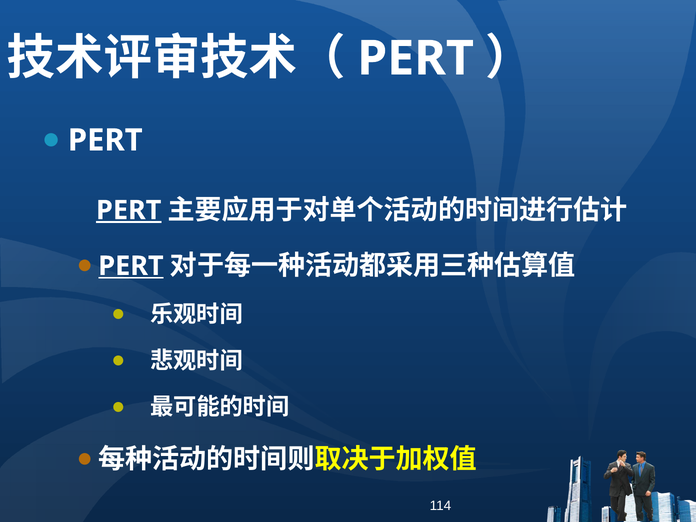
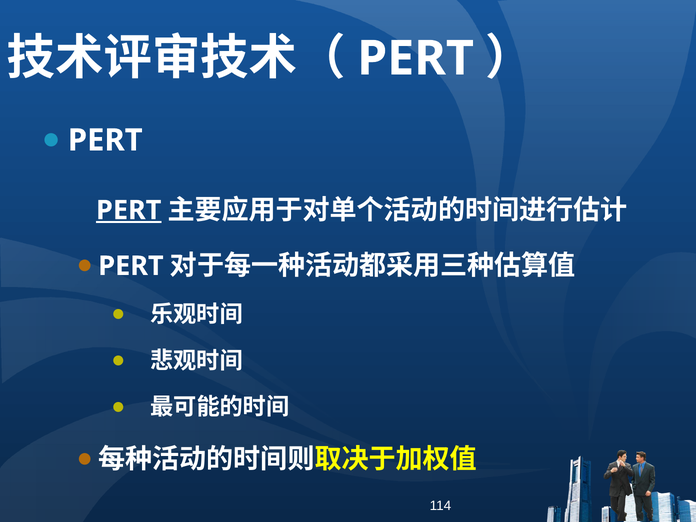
PERT at (131, 266) underline: present -> none
